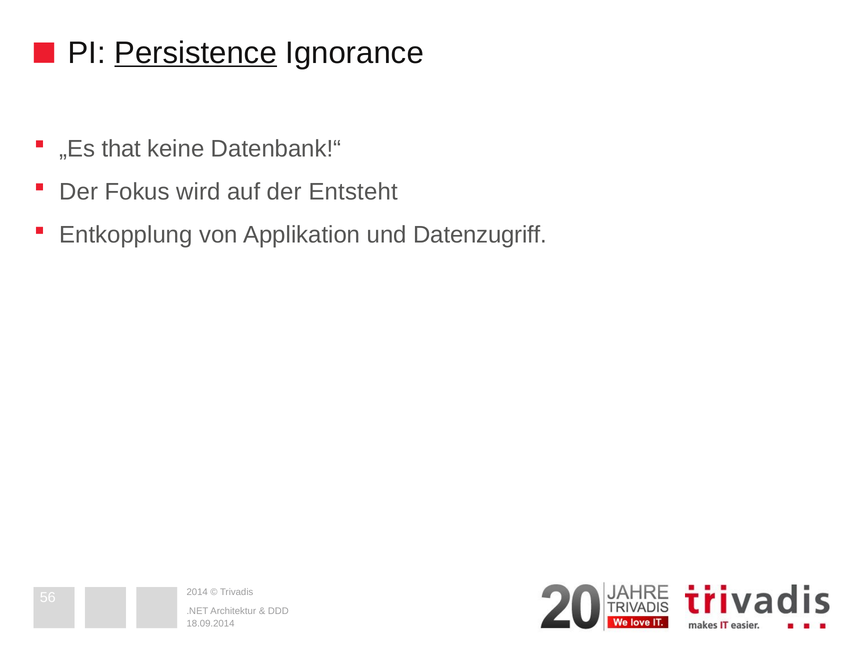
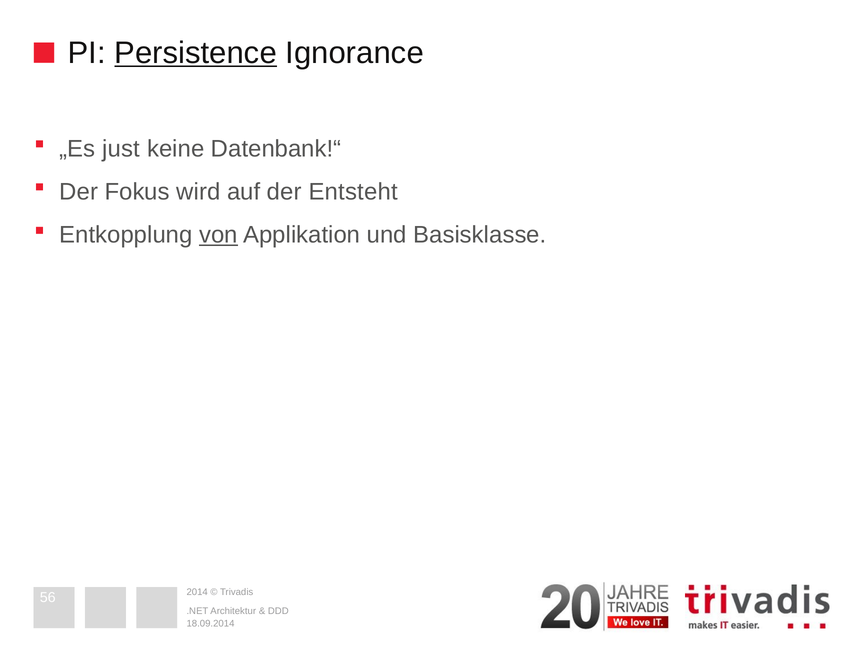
that: that -> just
von underline: none -> present
Datenzugriff: Datenzugriff -> Basisklasse
